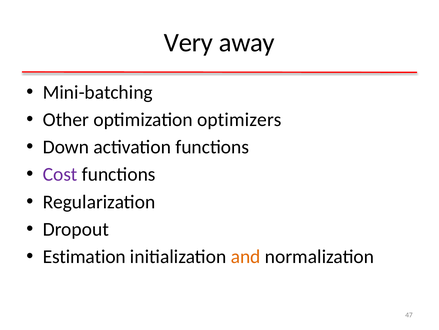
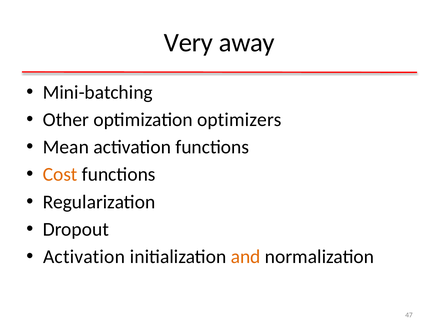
Down: Down -> Mean
Cost colour: purple -> orange
Estimation at (84, 256): Estimation -> Activation
